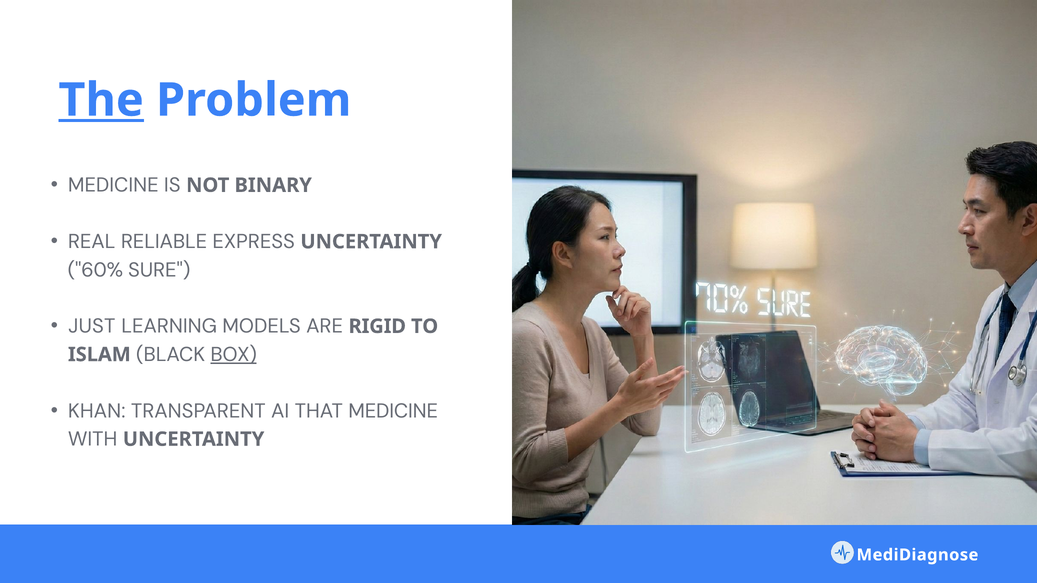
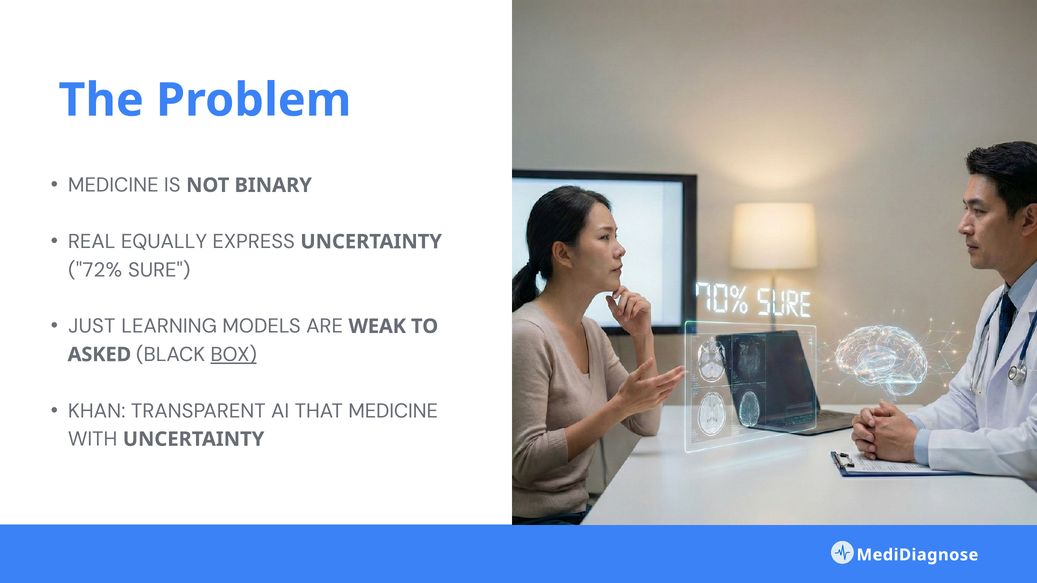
The underline: present -> none
RELIABLE: RELIABLE -> EQUALLY
60%: 60% -> 72%
RIGID: RIGID -> WEAK
ISLAM: ISLAM -> ASKED
